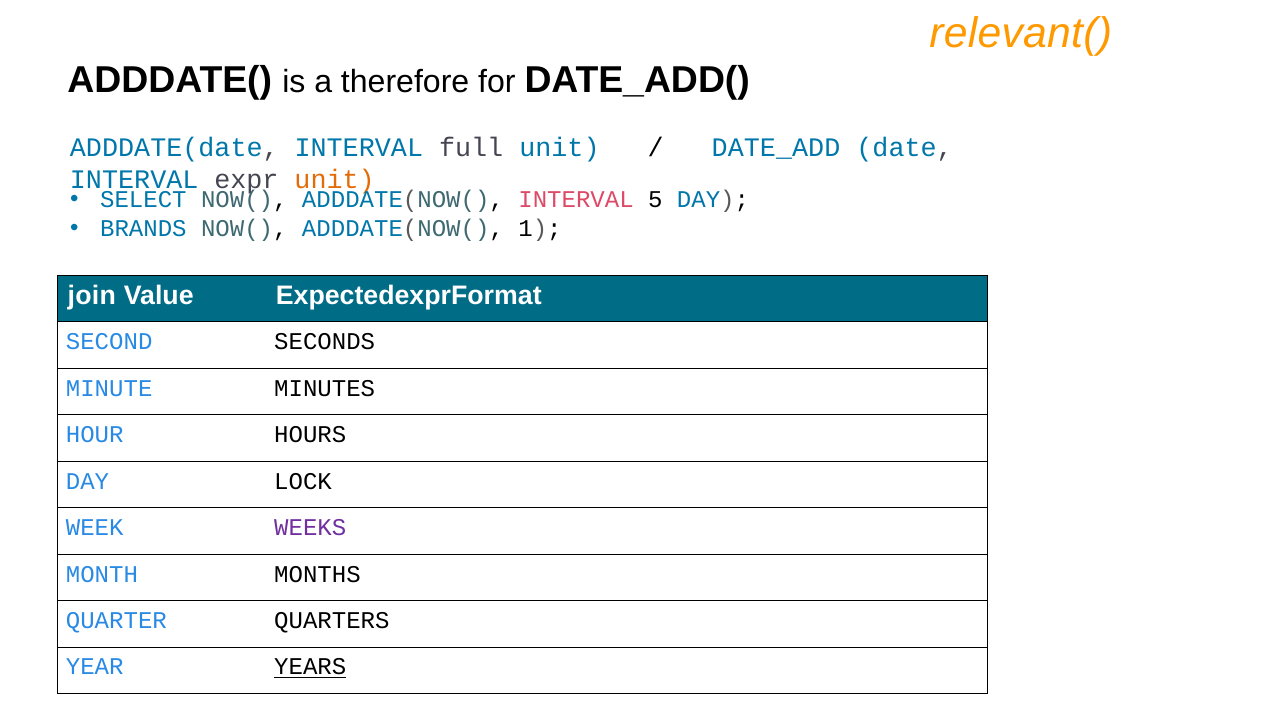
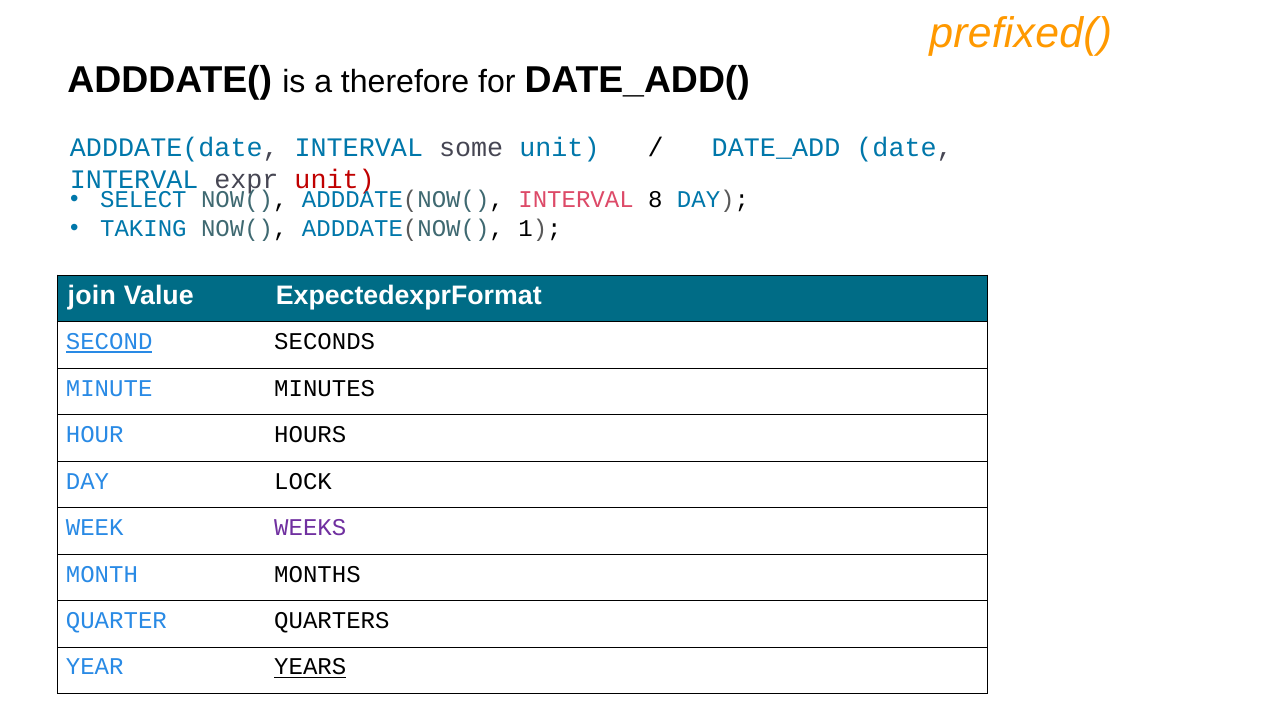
relevant(: relevant( -> prefixed(
full: full -> some
unit at (335, 180) colour: orange -> red
5: 5 -> 8
BRANDS: BRANDS -> TAKING
SECOND underline: none -> present
